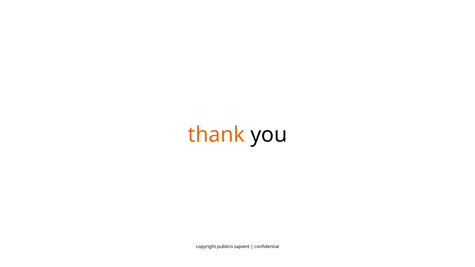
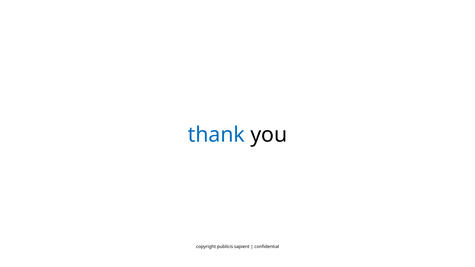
thank colour: orange -> blue
